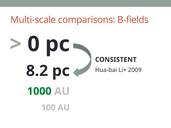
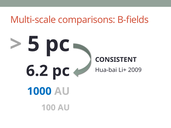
0: 0 -> 5
8.2: 8.2 -> 6.2
1000 colour: green -> blue
